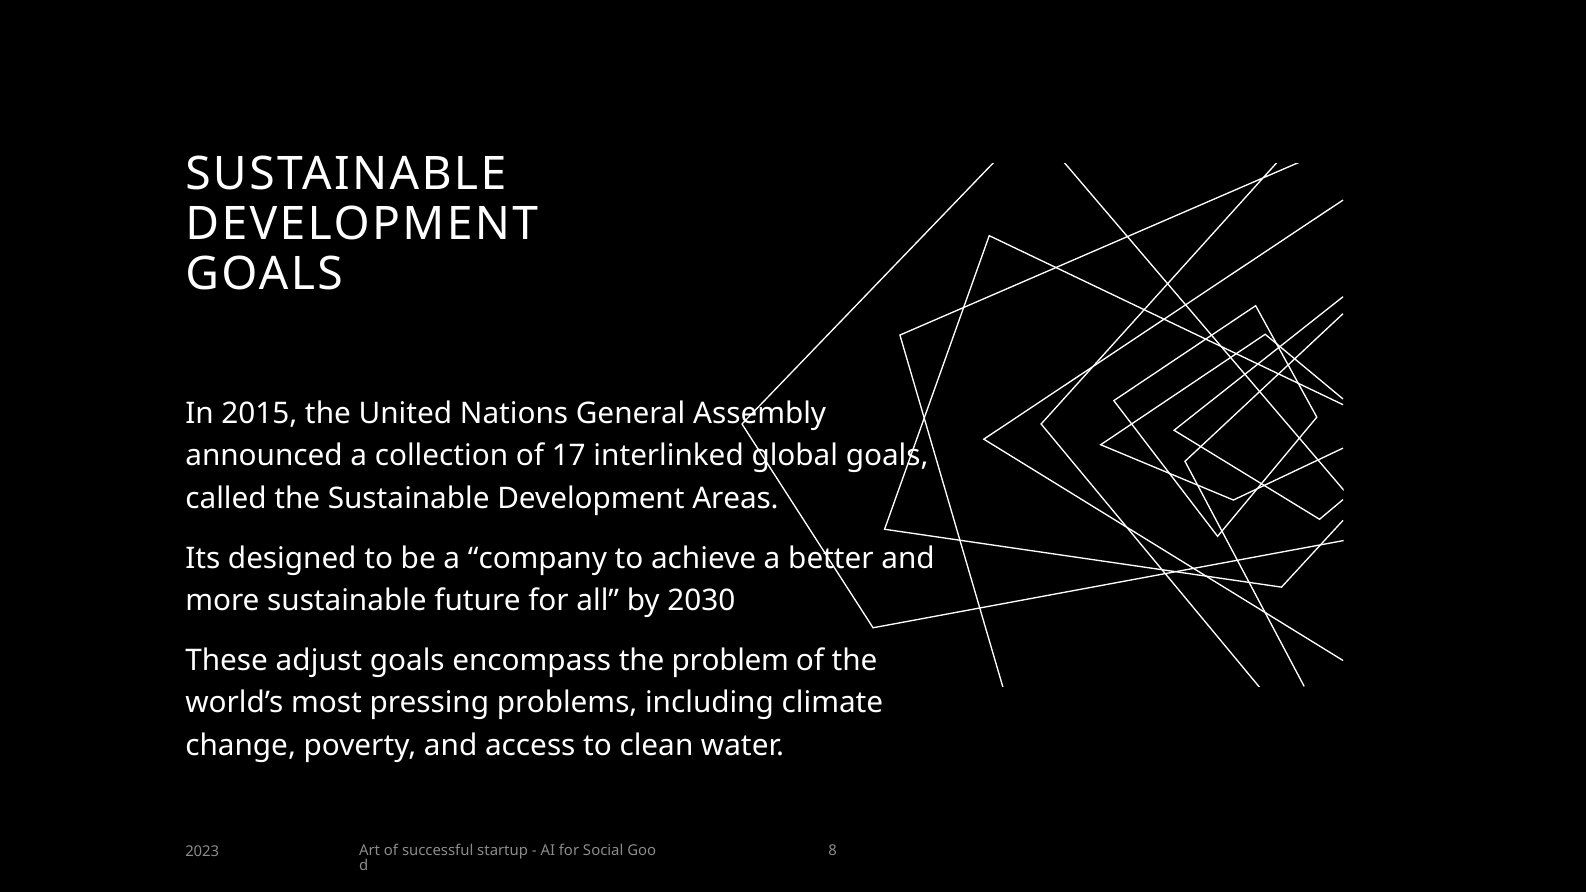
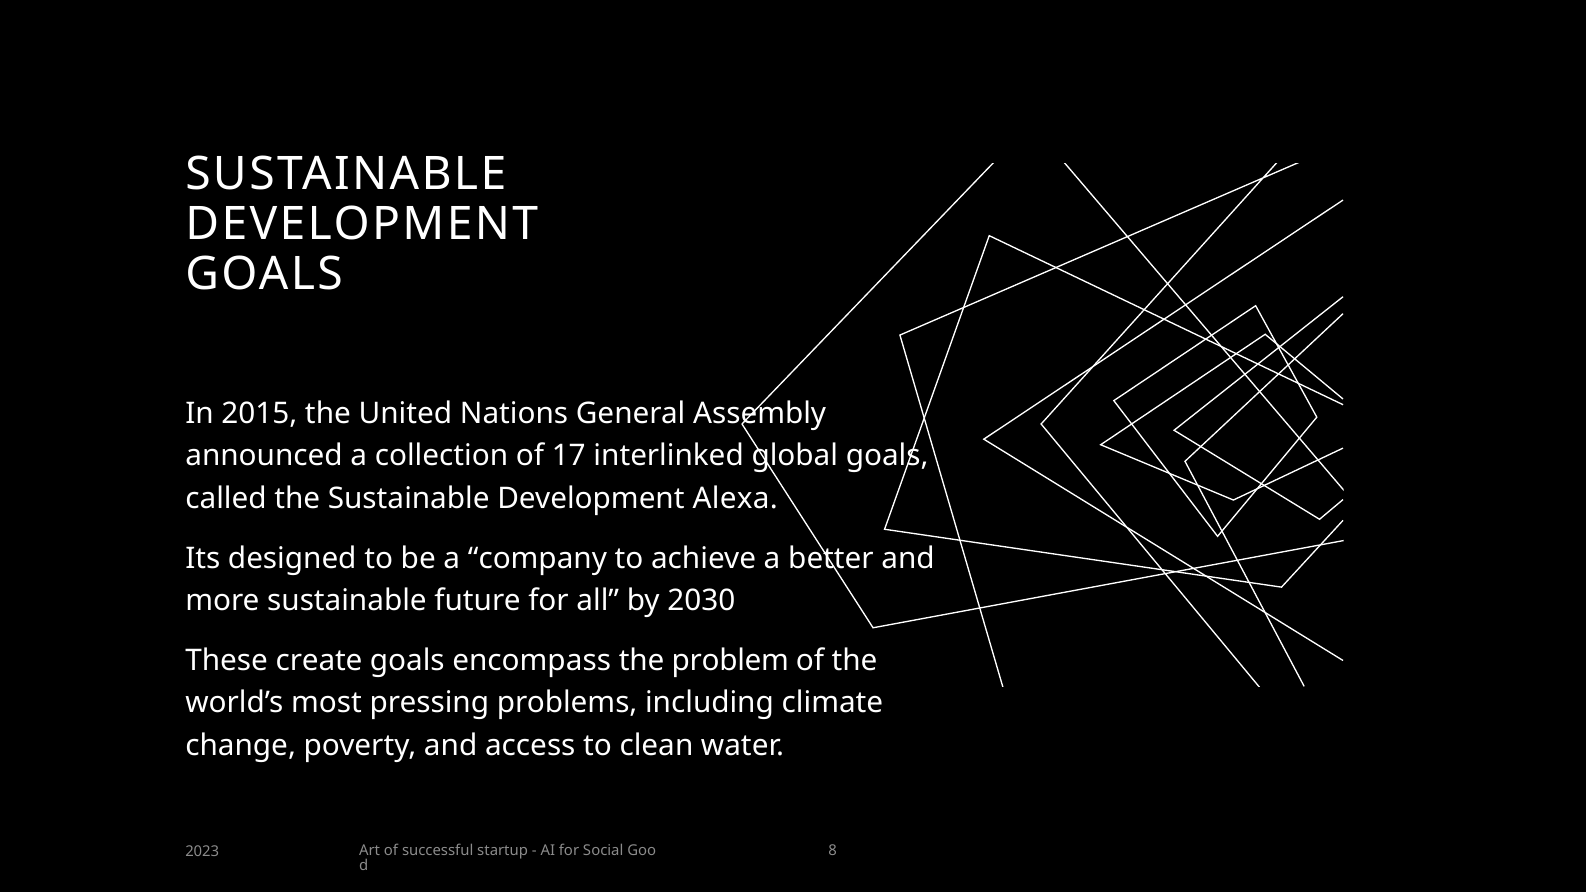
Areas: Areas -> Alexa
adjust: adjust -> create
